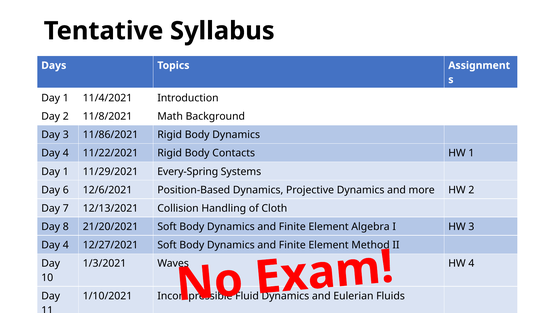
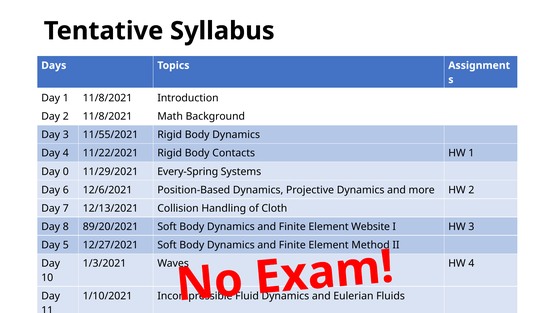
1 11/4/2021: 11/4/2021 -> 11/8/2021
11/86/2021: 11/86/2021 -> 11/55/2021
1 at (66, 172): 1 -> 0
21/20/2021: 21/20/2021 -> 89/20/2021
Algebra: Algebra -> Website
4 at (66, 245): 4 -> 5
